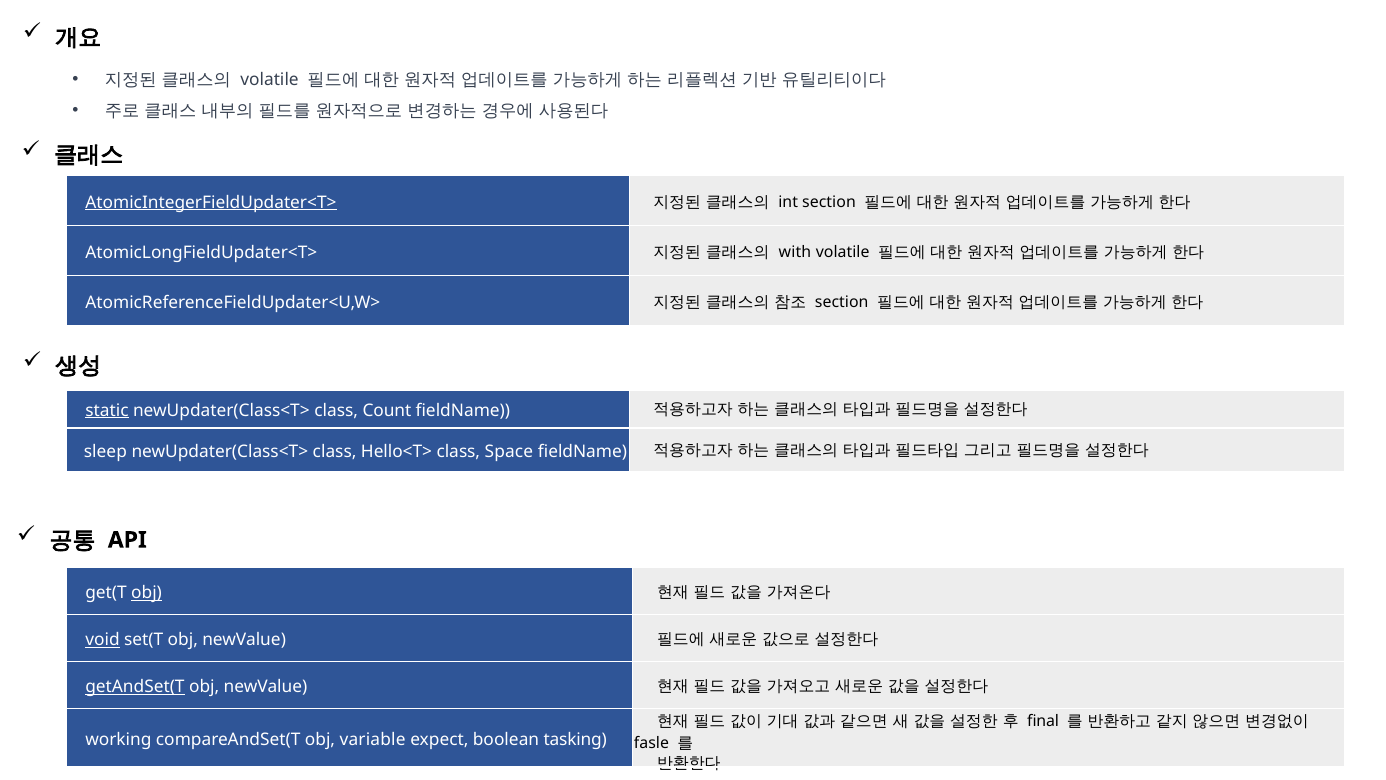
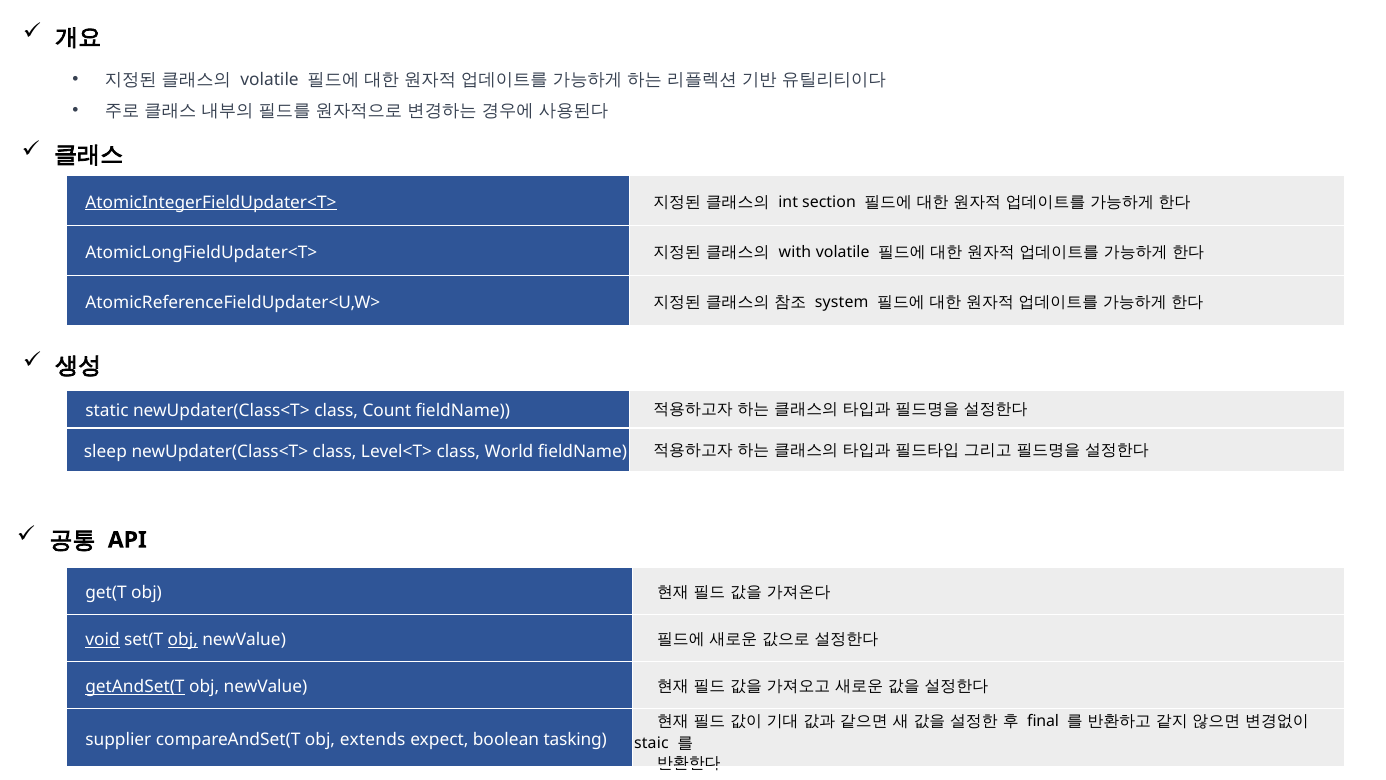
section at (842, 302): section -> system
static underline: present -> none
Hello<T>: Hello<T> -> Level<T>
Space: Space -> World
obj at (147, 592) underline: present -> none
obj at (183, 639) underline: none -> present
working: working -> supplier
variable: variable -> extends
fasle: fasle -> staic
